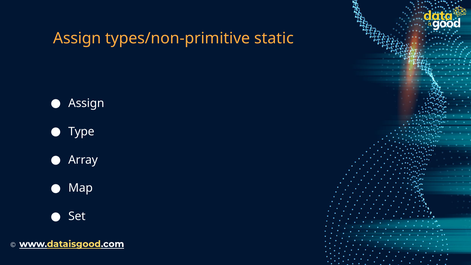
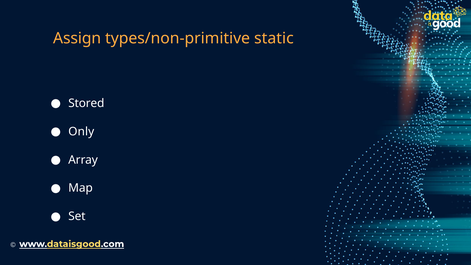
Assign at (86, 103): Assign -> Stored
Type: Type -> Only
